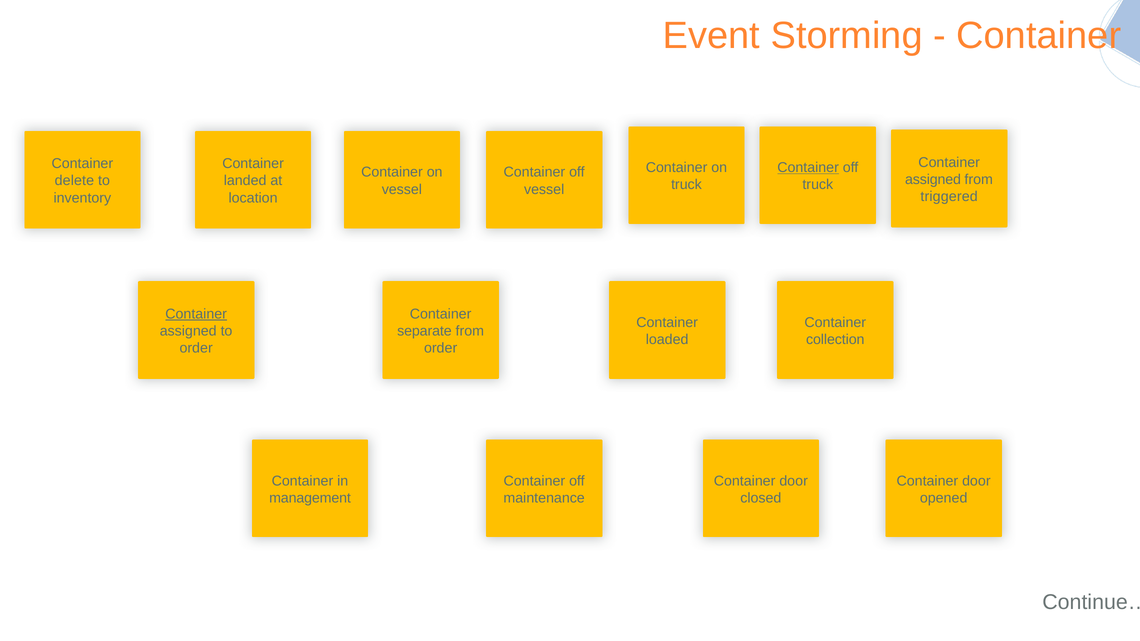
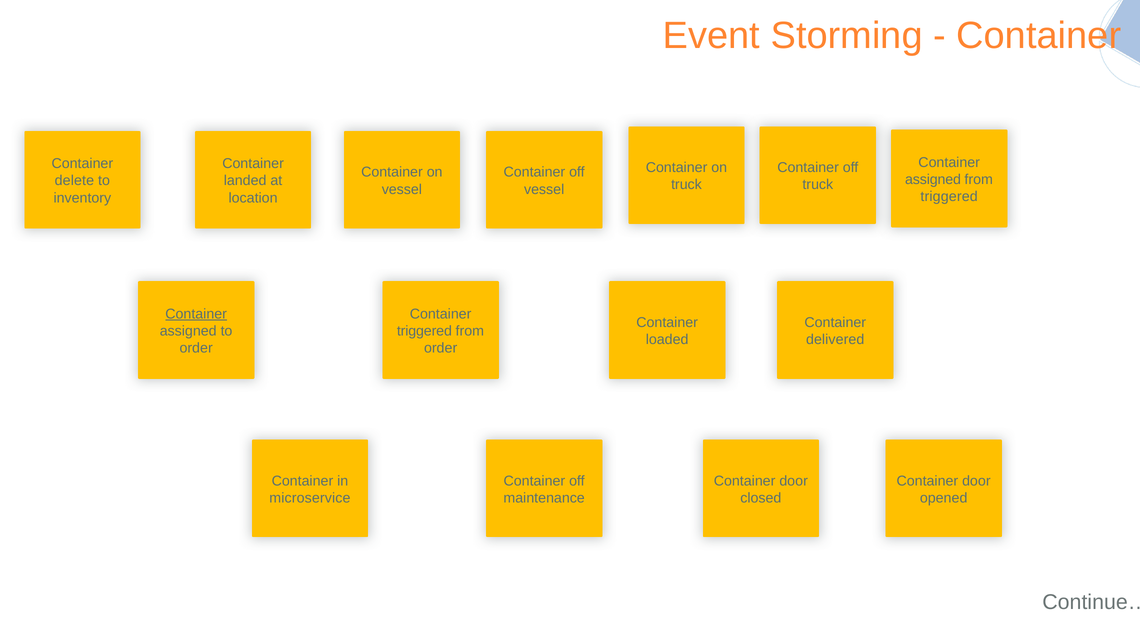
Container at (808, 168) underline: present -> none
separate at (424, 331): separate -> triggered
collection: collection -> delivered
management: management -> microservice
